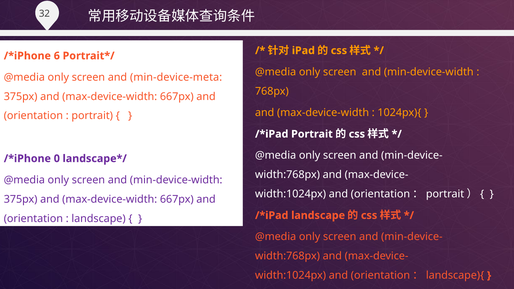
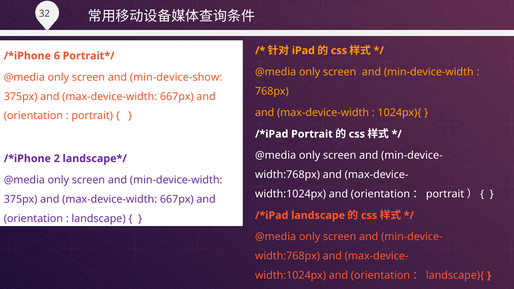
min-device-meta: min-device-meta -> min-device-show
0: 0 -> 2
